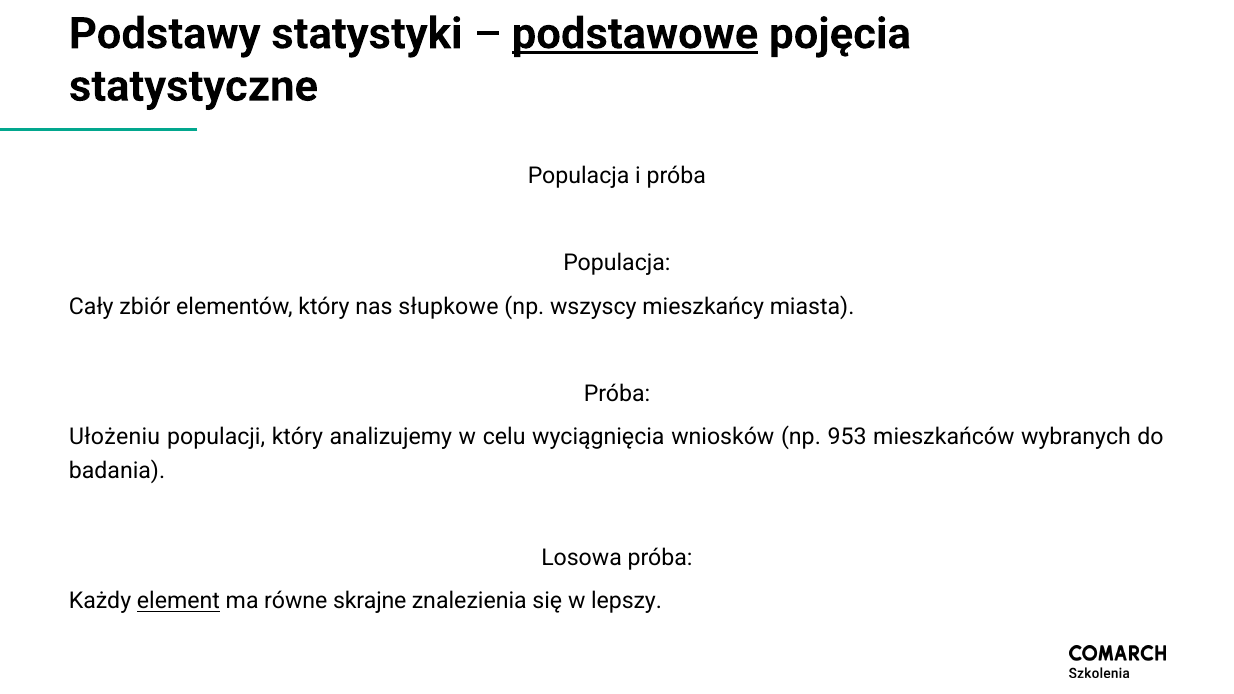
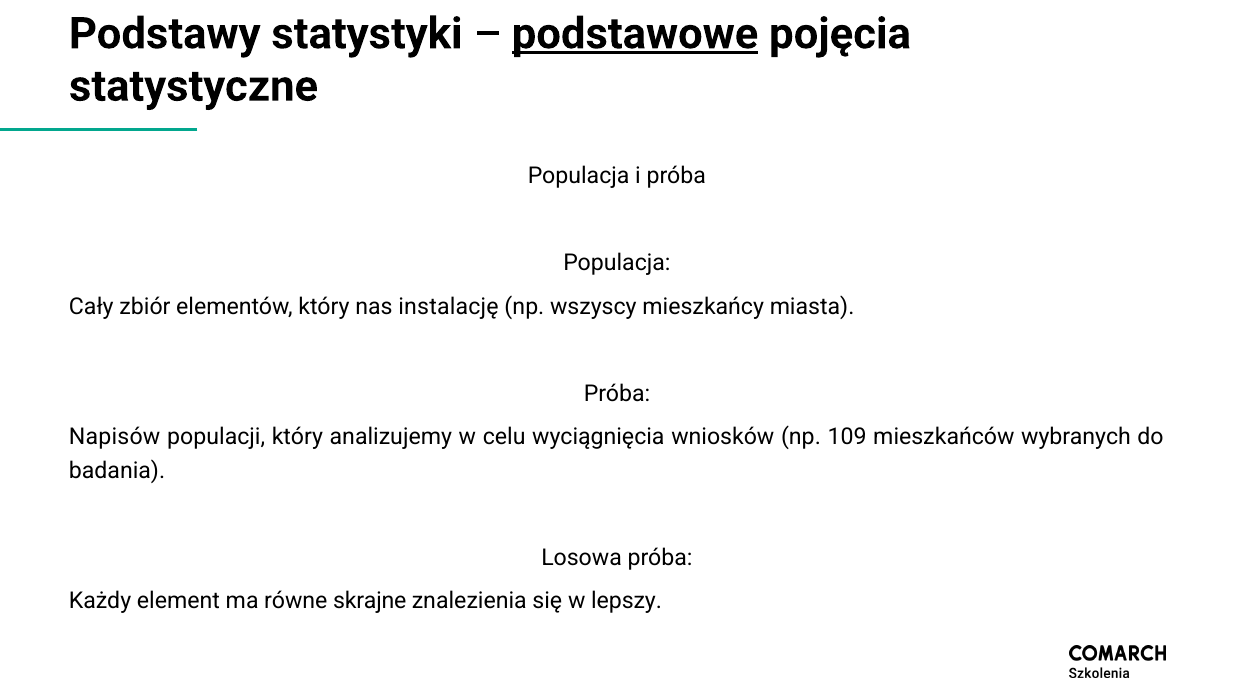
słupkowe: słupkowe -> instalację
Ułożeniu: Ułożeniu -> Napisów
953: 953 -> 109
element underline: present -> none
